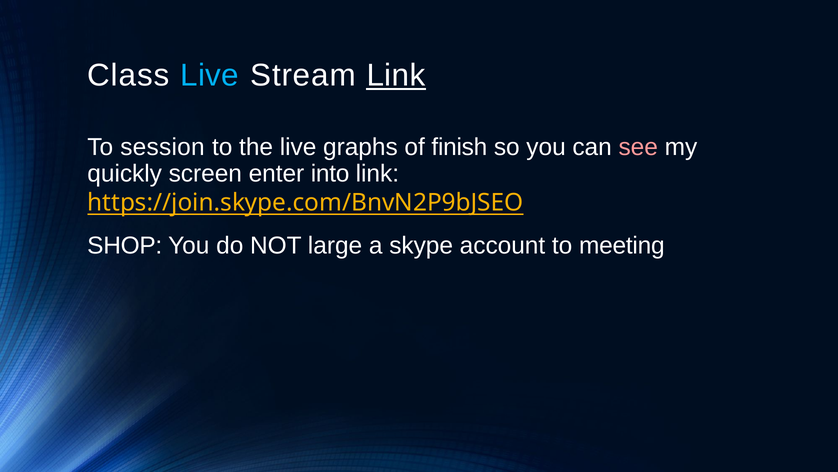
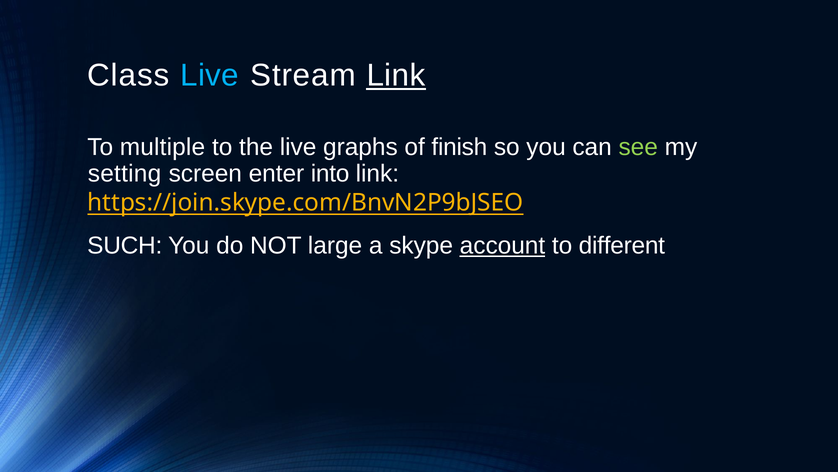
session: session -> multiple
see colour: pink -> light green
quickly: quickly -> setting
SHOP: SHOP -> SUCH
account underline: none -> present
meeting: meeting -> different
